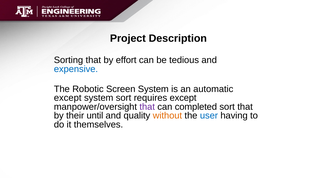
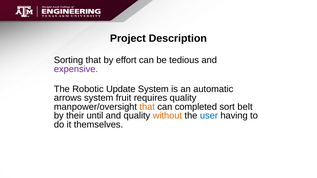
expensive colour: blue -> purple
Screen: Screen -> Update
except at (68, 98): except -> arrows
system sort: sort -> fruit
requires except: except -> quality
that at (147, 107) colour: purple -> orange
sort that: that -> belt
